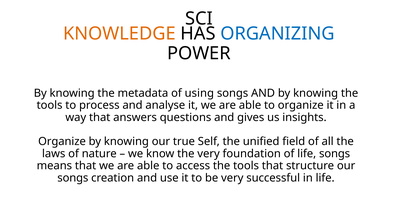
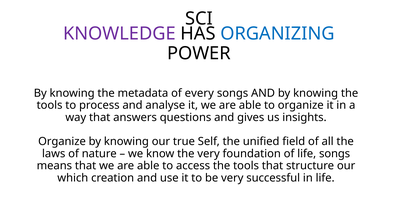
KNOWLEDGE colour: orange -> purple
using: using -> every
songs at (73, 178): songs -> which
